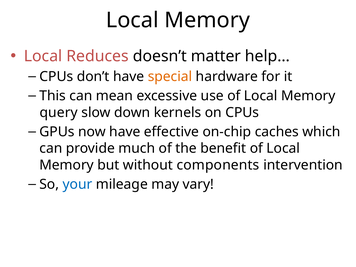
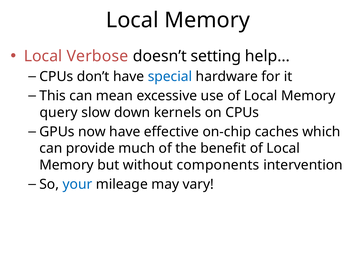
Reduces: Reduces -> Verbose
matter: matter -> setting
special colour: orange -> blue
